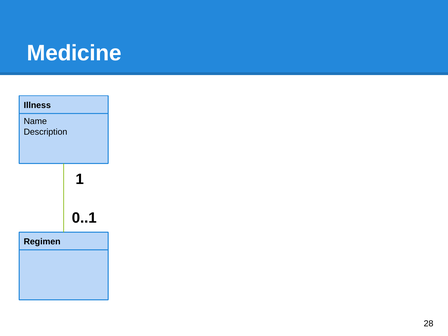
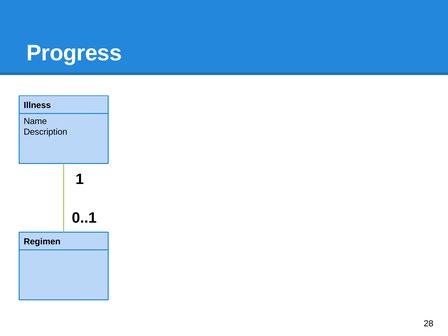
Medicine: Medicine -> Progress
